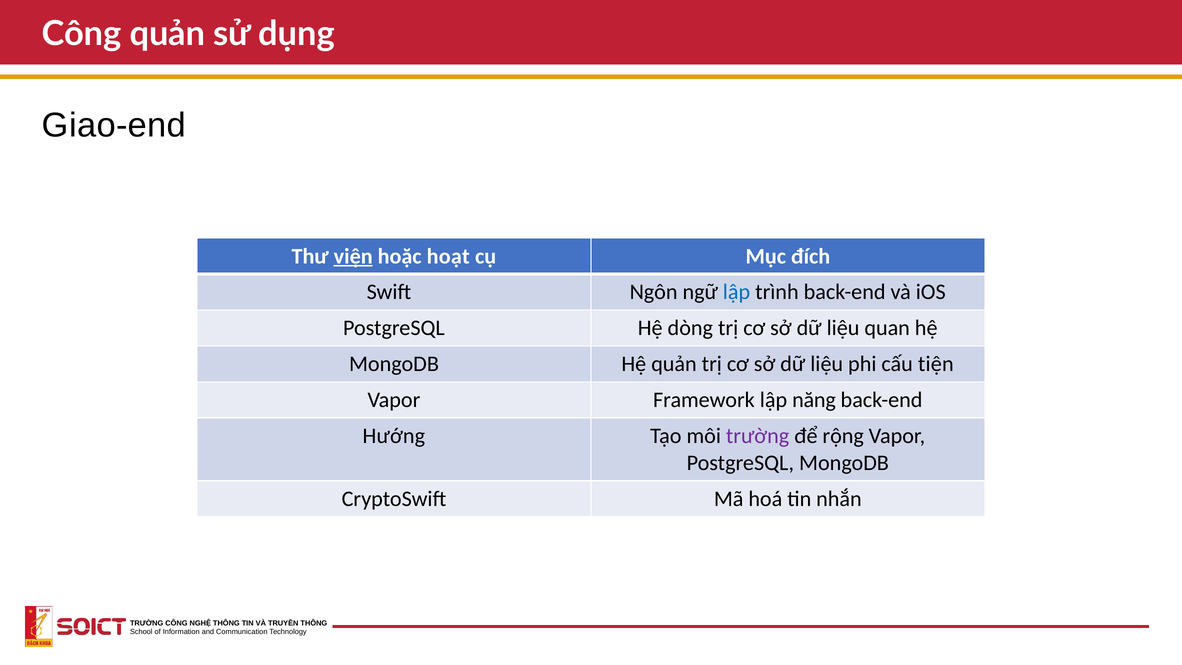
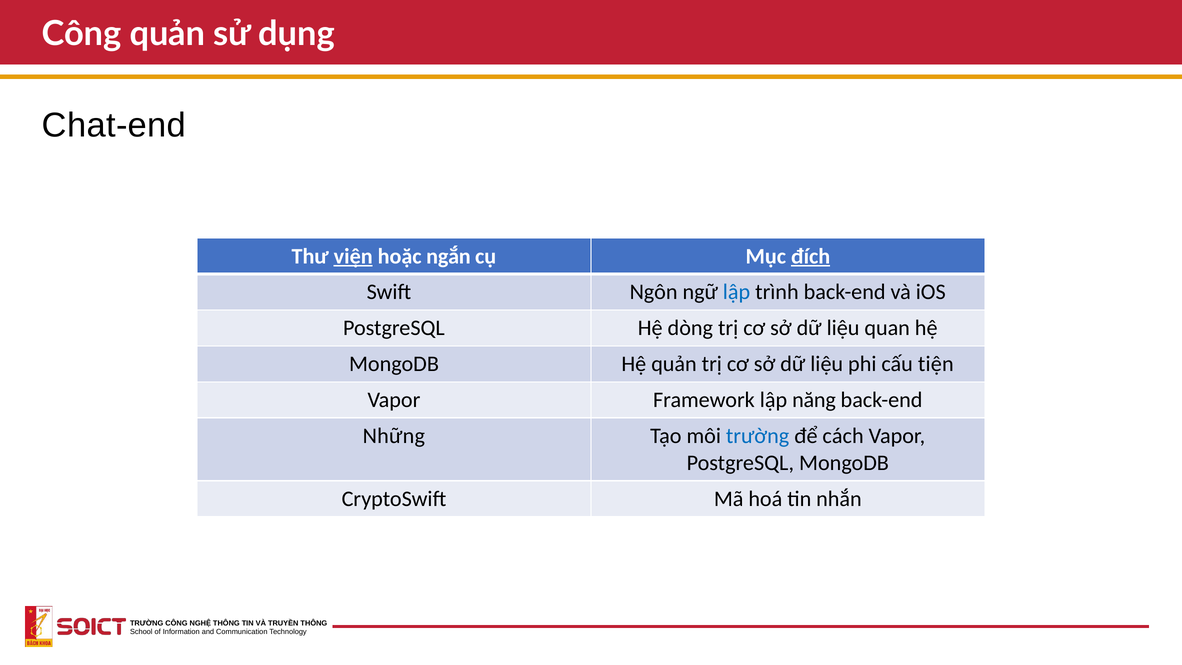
Giao-end: Giao-end -> Chat-end
hoạt: hoạt -> ngắn
đích underline: none -> present
Hướng: Hướng -> Những
trường at (758, 436) colour: purple -> blue
rộng: rộng -> cách
